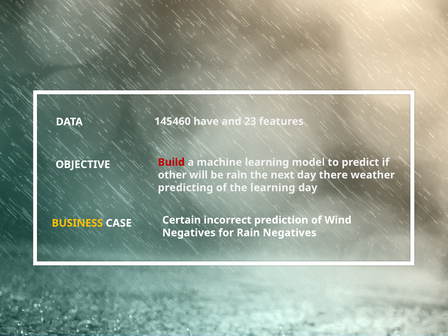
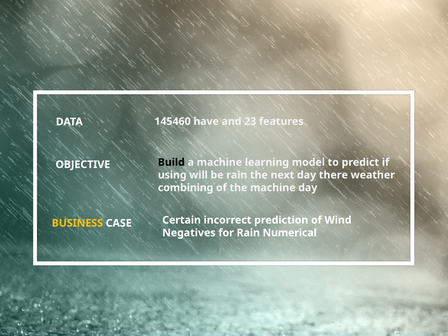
Build colour: red -> black
other: other -> using
predicting: predicting -> combining
the learning: learning -> machine
Rain Negatives: Negatives -> Numerical
